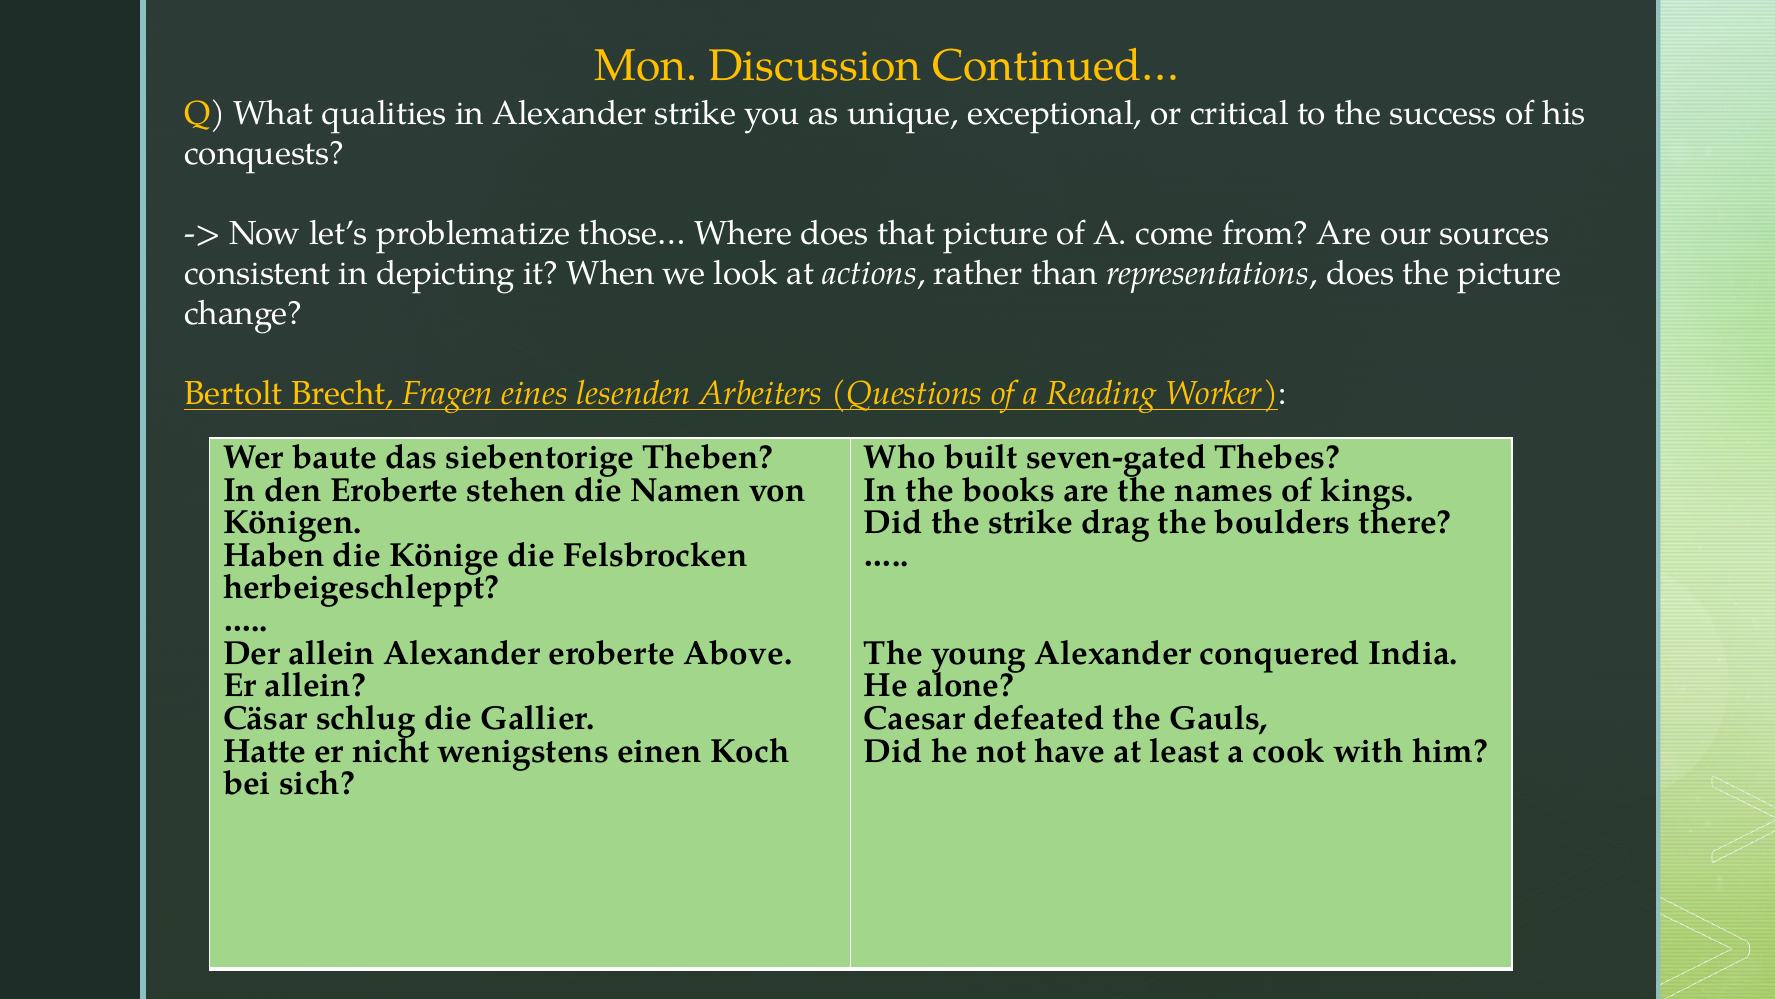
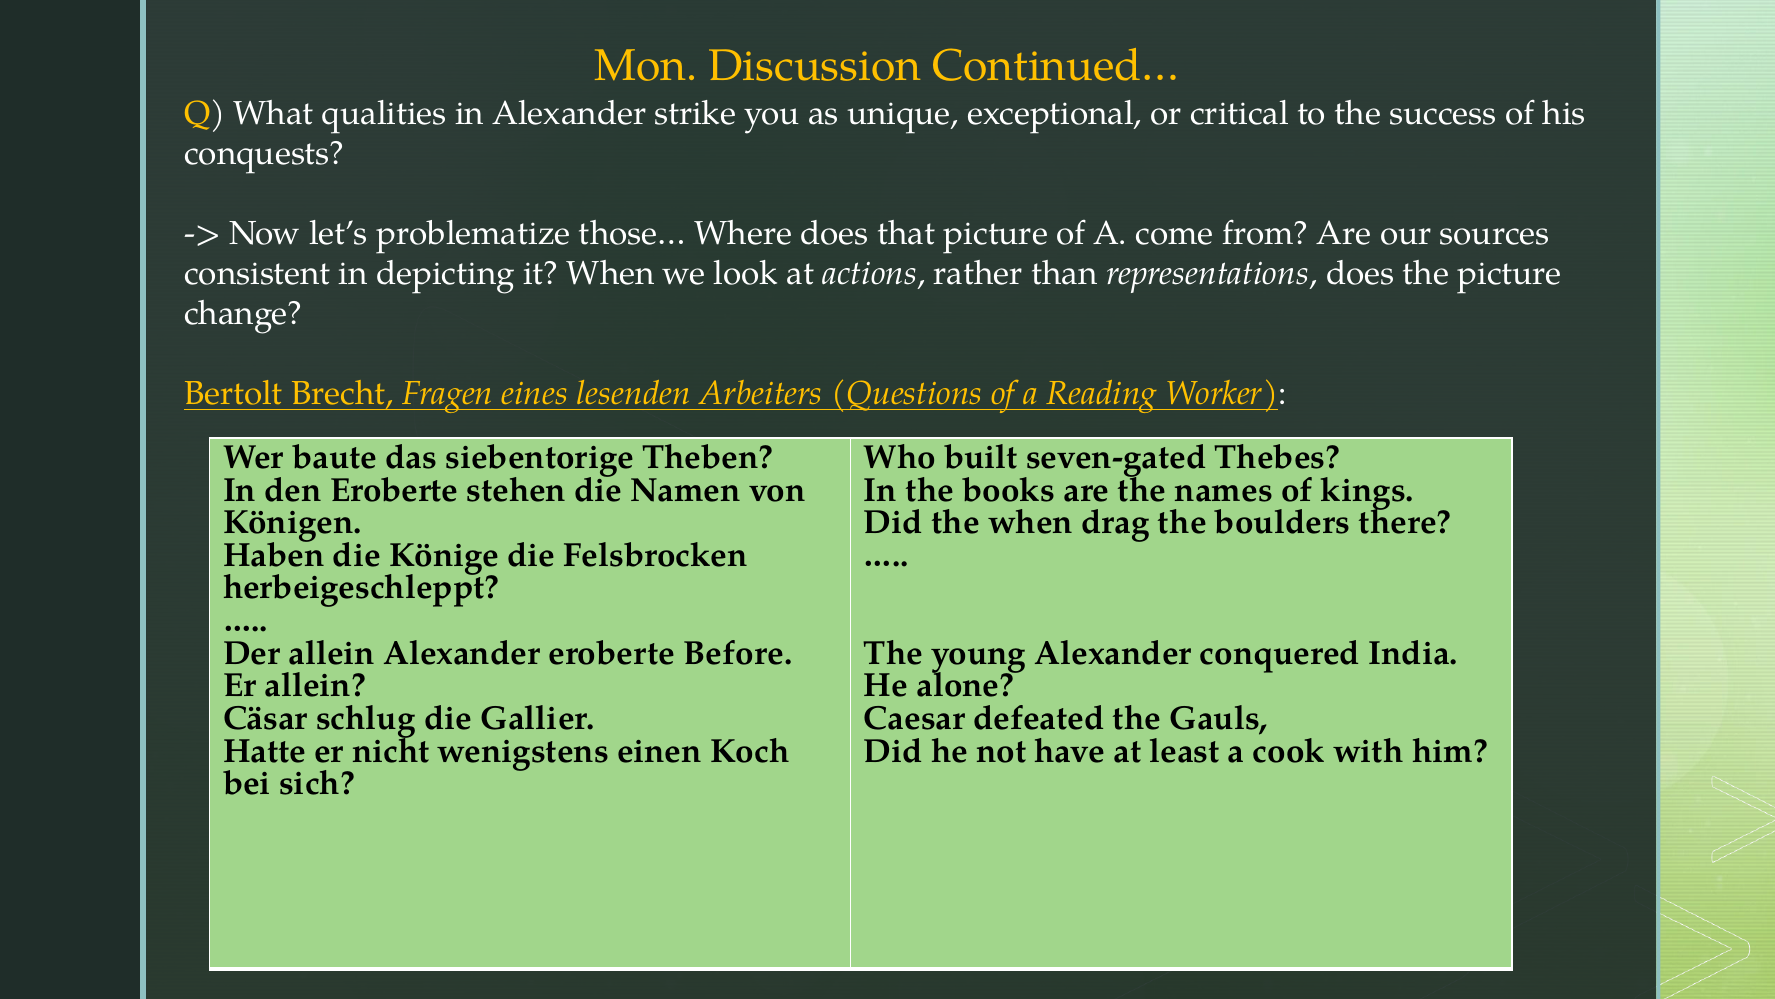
the strike: strike -> when
Above: Above -> Before
